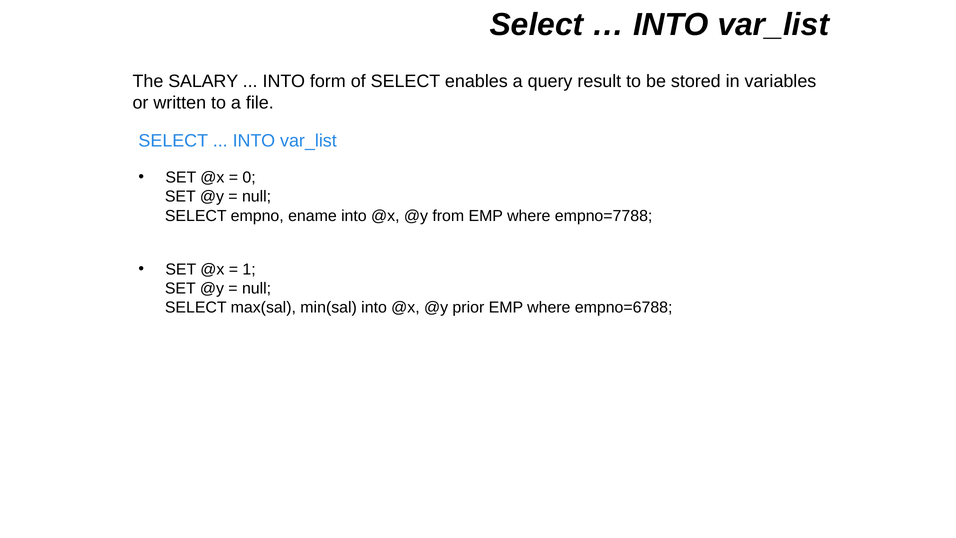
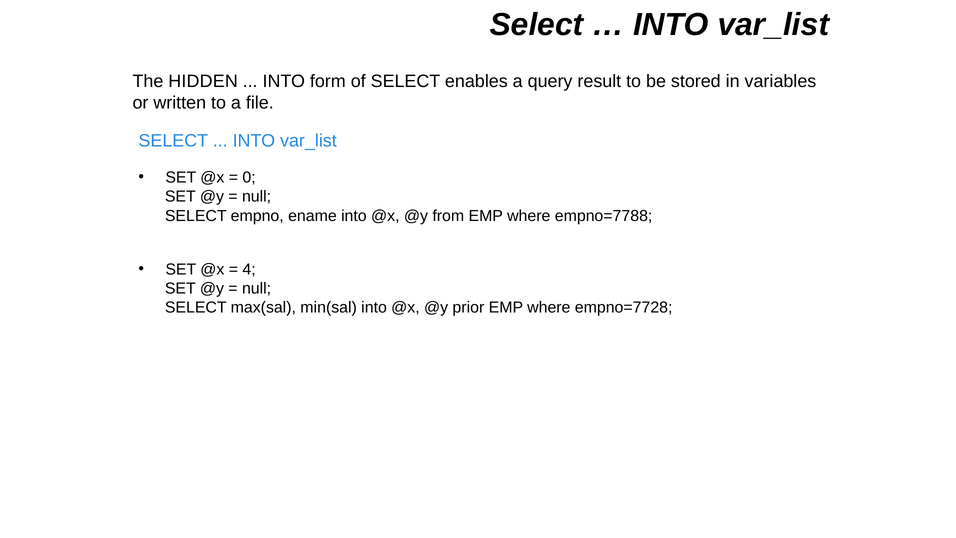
SALARY: SALARY -> HIDDEN
1: 1 -> 4
empno=6788: empno=6788 -> empno=7728
